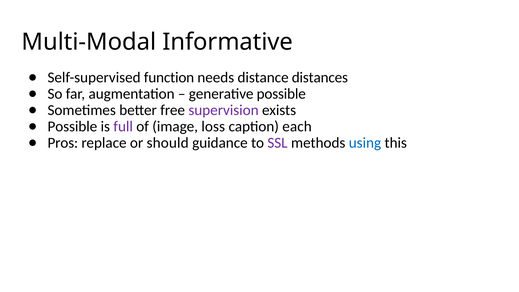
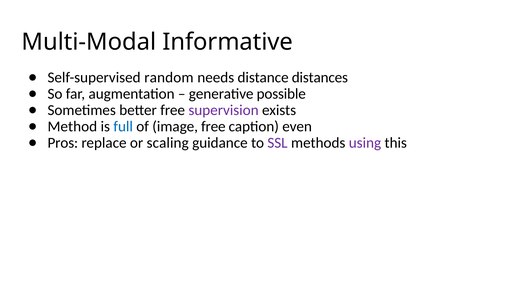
function: function -> random
Possible at (72, 126): Possible -> Method
full colour: purple -> blue
image loss: loss -> free
each: each -> even
should: should -> scaling
using colour: blue -> purple
